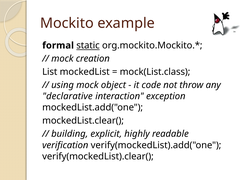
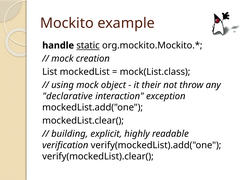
formal: formal -> handle
code: code -> their
